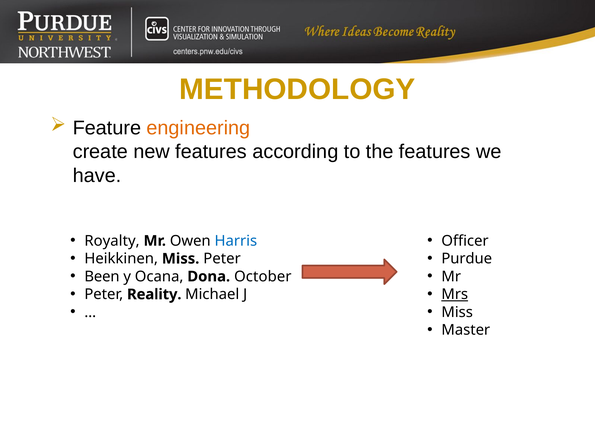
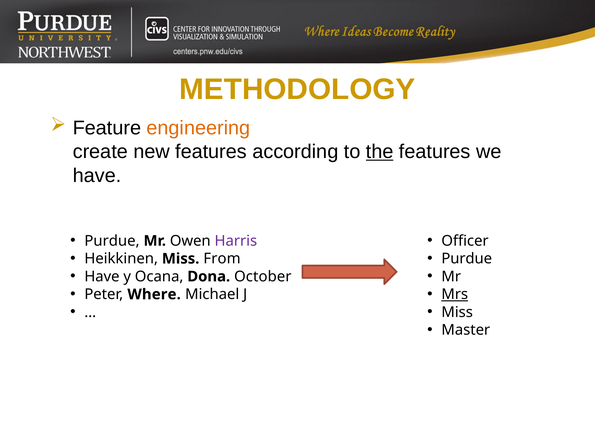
the underline: none -> present
Royalty at (112, 241): Royalty -> Purdue
Harris colour: blue -> purple
Miss Peter: Peter -> From
Been at (102, 277): Been -> Have
Peter Reality: Reality -> Where
